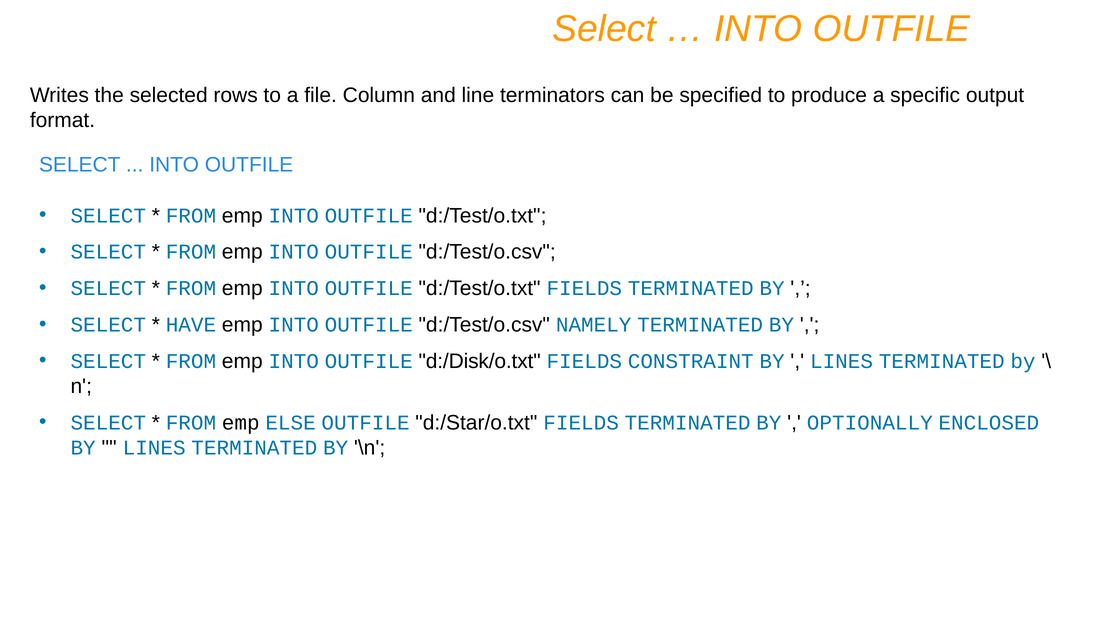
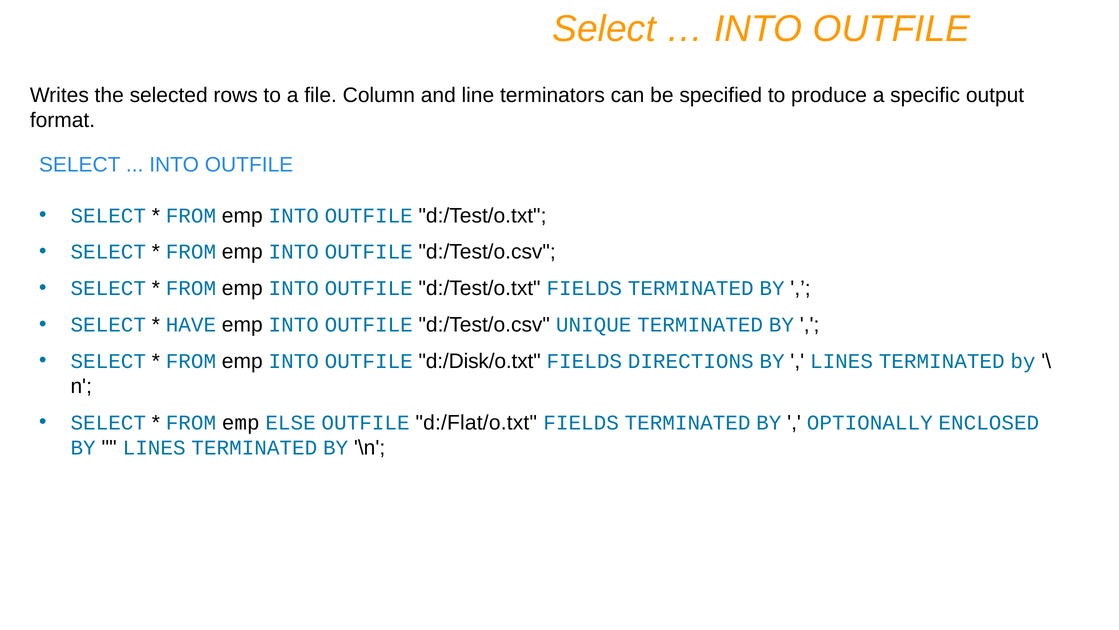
NAMELY: NAMELY -> UNIQUE
CONSTRAINT: CONSTRAINT -> DIRECTIONS
d:/Star/o.txt: d:/Star/o.txt -> d:/Flat/o.txt
